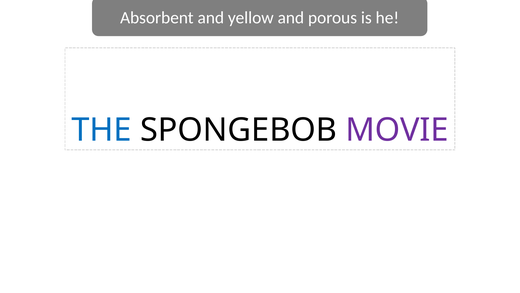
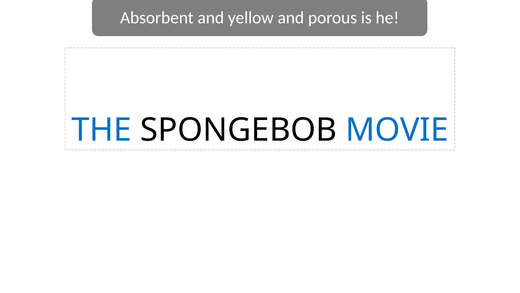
MOVIE colour: purple -> blue
